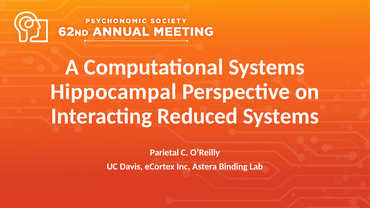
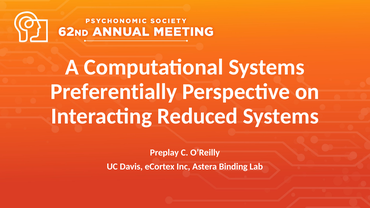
Hippocampal: Hippocampal -> Preferentially
Parietal: Parietal -> Preplay
